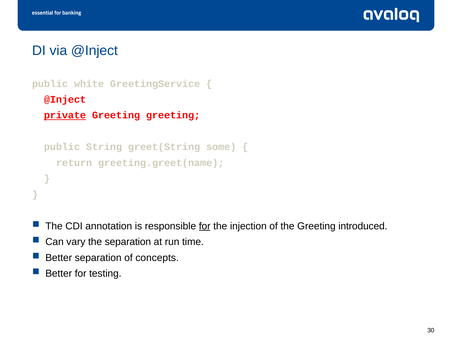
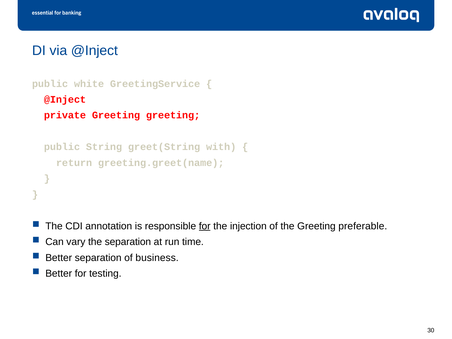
private underline: present -> none
some: some -> with
introduced: introduced -> preferable
concepts: concepts -> business
